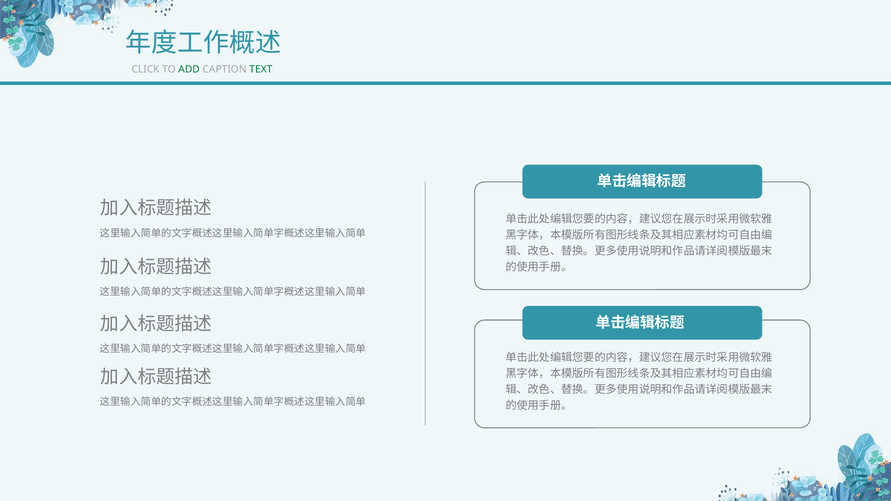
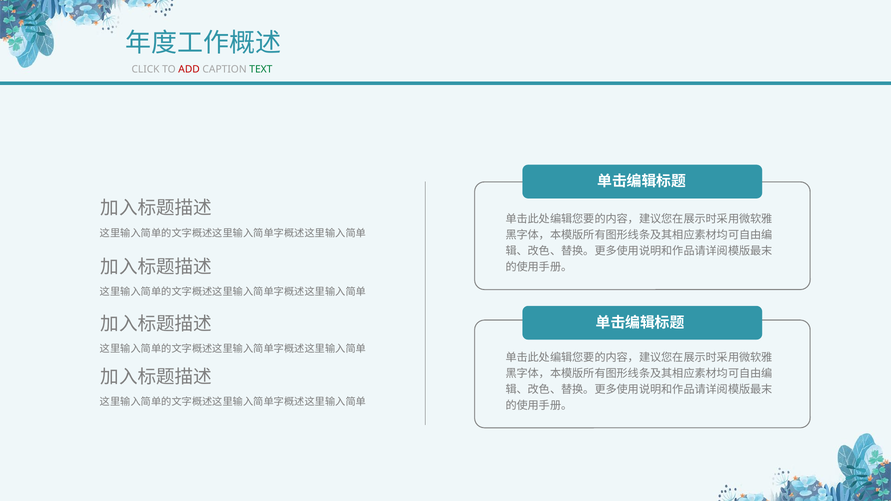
ADD colour: green -> red
